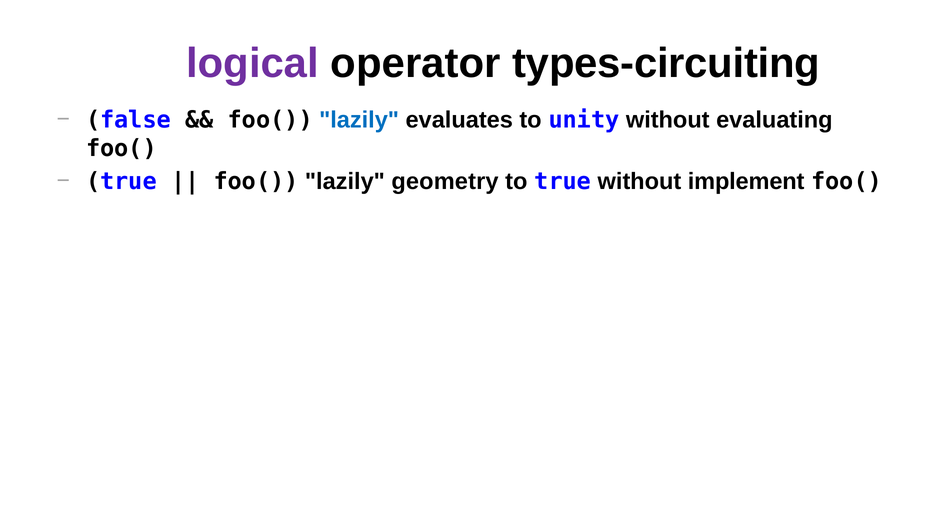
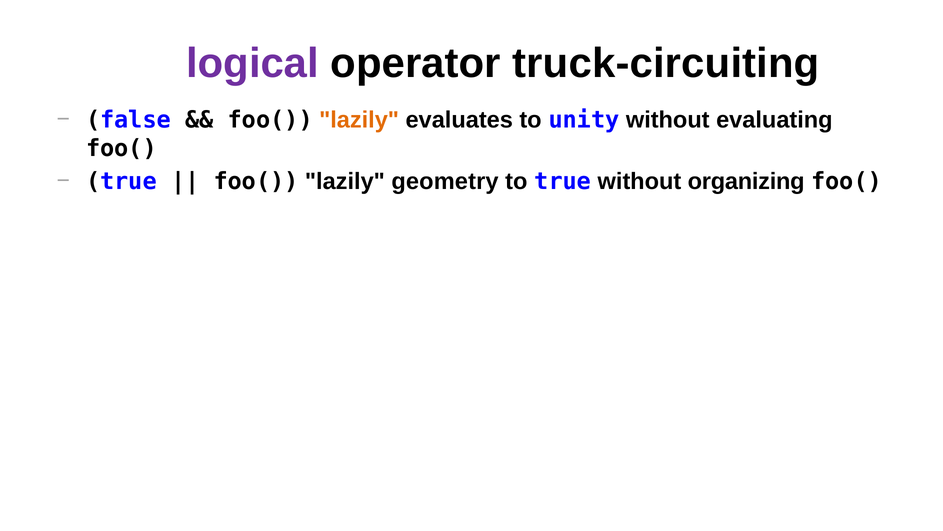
types-circuiting: types-circuiting -> truck-circuiting
lazily at (359, 120) colour: blue -> orange
implement: implement -> organizing
